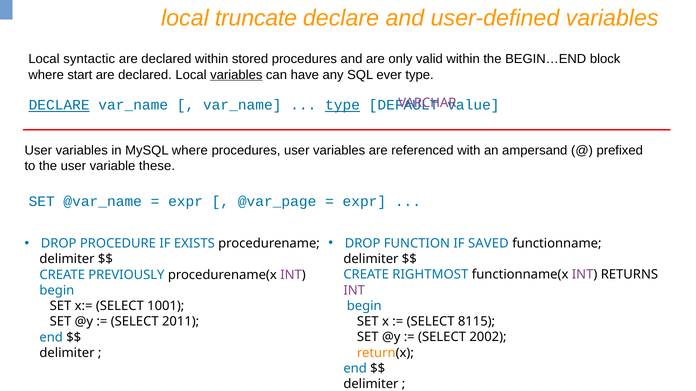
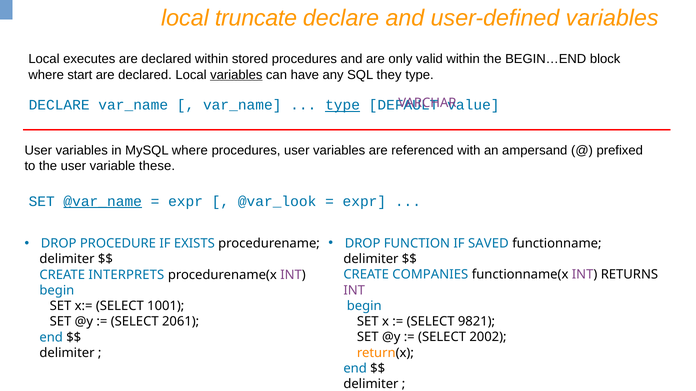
syntactic: syntactic -> executes
ever: ever -> they
DECLARE at (59, 105) underline: present -> none
@var_name underline: none -> present
@var_page: @var_page -> @var_look
RIGHTMOST: RIGHTMOST -> COMPANIES
PREVIOUSLY: PREVIOUSLY -> INTERPRETS
8115: 8115 -> 9821
2011: 2011 -> 2061
